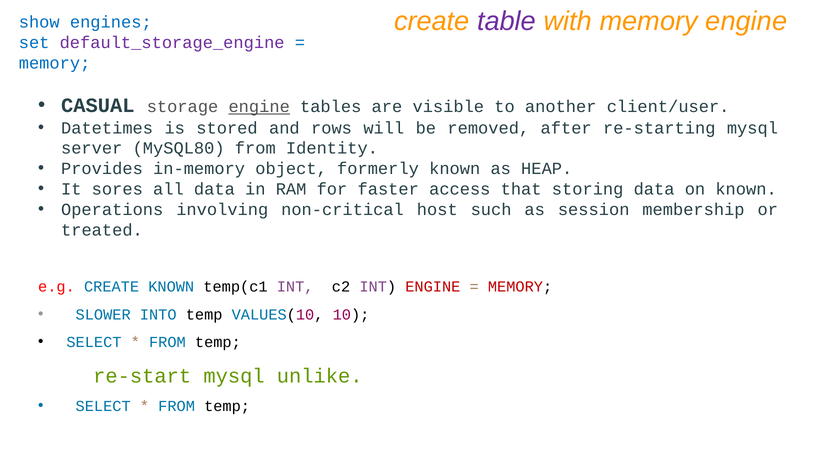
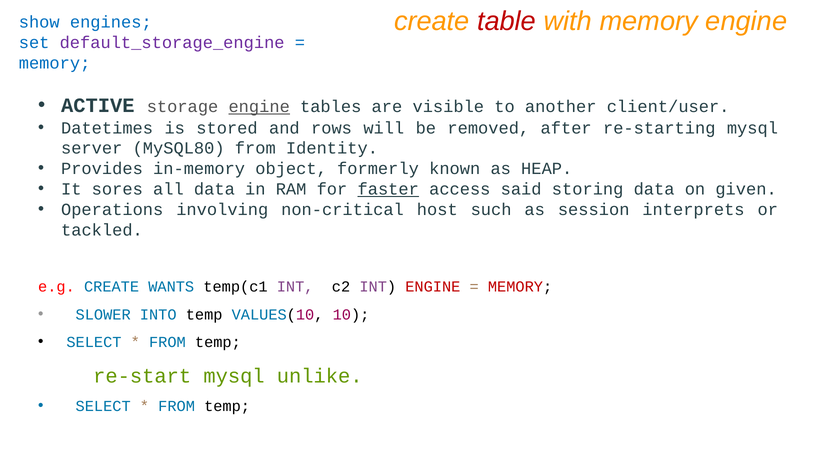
table colour: purple -> red
CASUAL: CASUAL -> ACTIVE
faster underline: none -> present
that: that -> said
on known: known -> given
membership: membership -> interprets
treated: treated -> tackled
CREATE KNOWN: KNOWN -> WANTS
